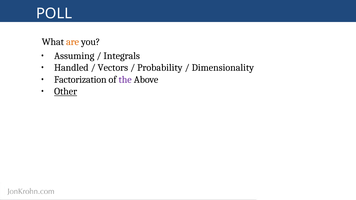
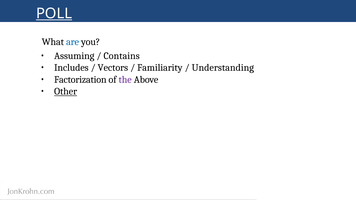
POLL underline: none -> present
are colour: orange -> blue
Integrals: Integrals -> Contains
Handled: Handled -> Includes
Probability: Probability -> Familiarity
Dimensionality: Dimensionality -> Understanding
